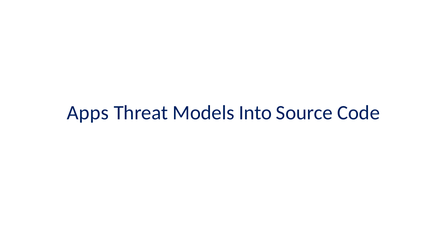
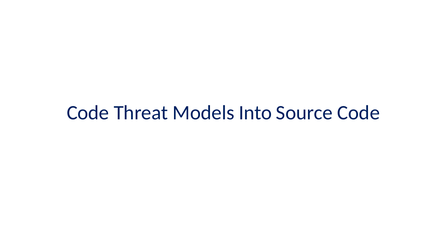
Apps at (88, 113): Apps -> Code
